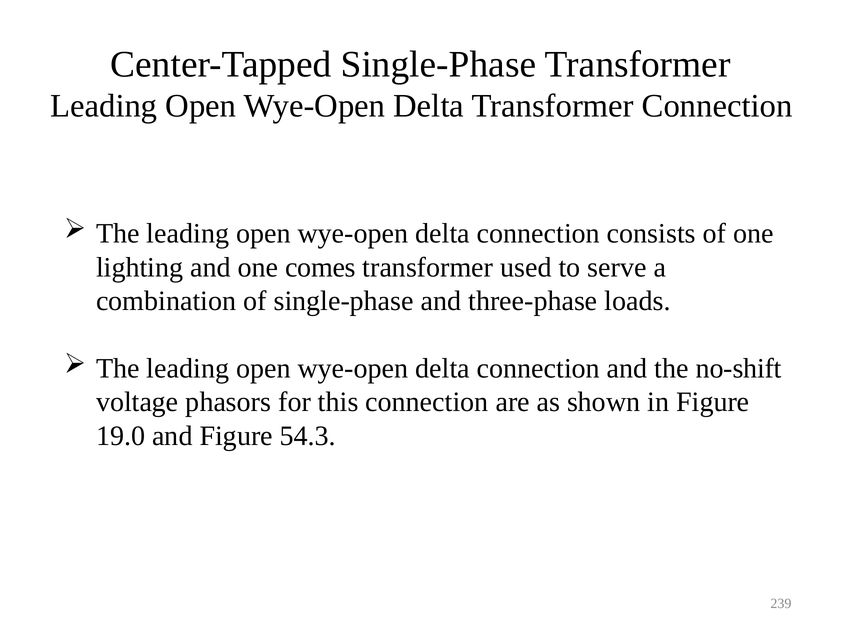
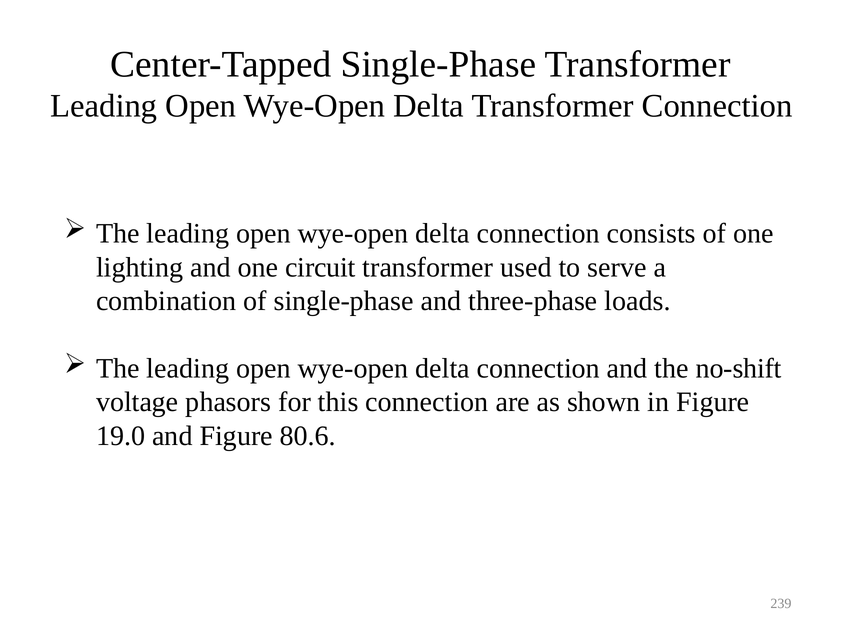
comes: comes -> circuit
54.3: 54.3 -> 80.6
